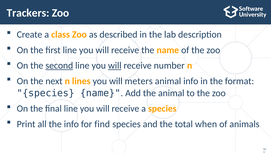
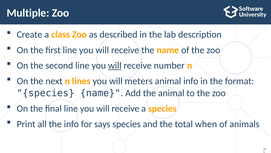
Trackers: Trackers -> Multiple
second underline: present -> none
find: find -> says
